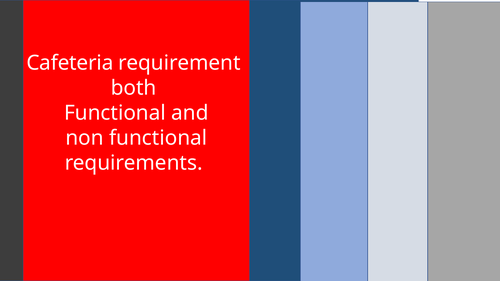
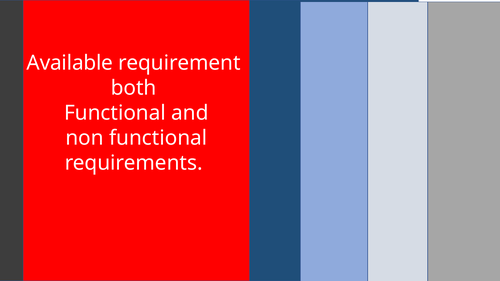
Cafeteria: Cafeteria -> Available
